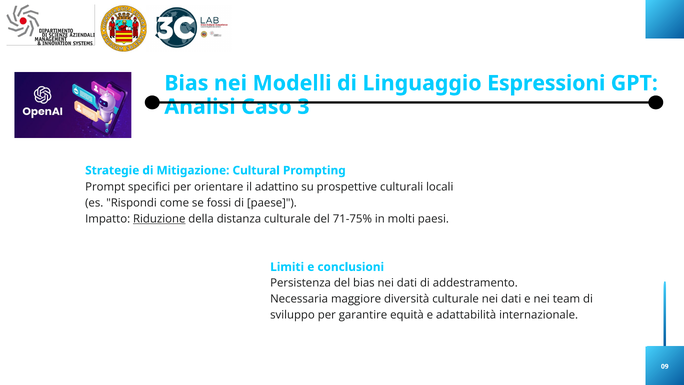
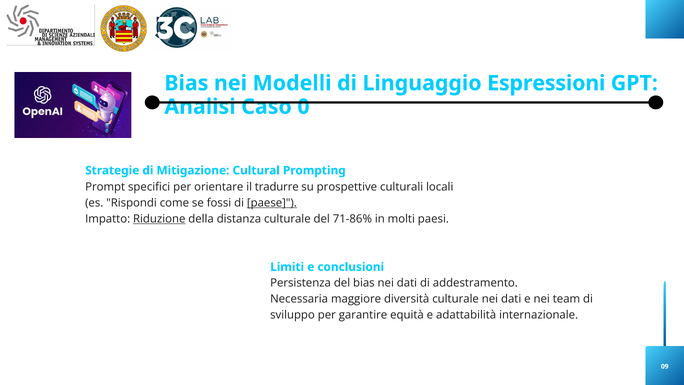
3: 3 -> 0
adattino: adattino -> tradurre
paese underline: none -> present
71-75%: 71-75% -> 71-86%
